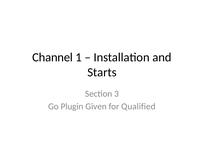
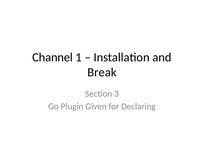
Starts: Starts -> Break
Qualified: Qualified -> Declaring
